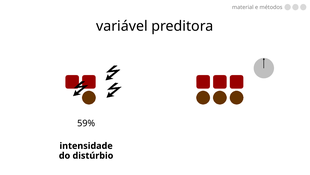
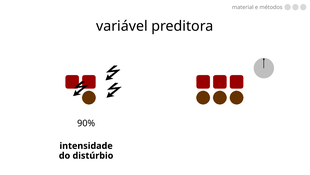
59%: 59% -> 90%
